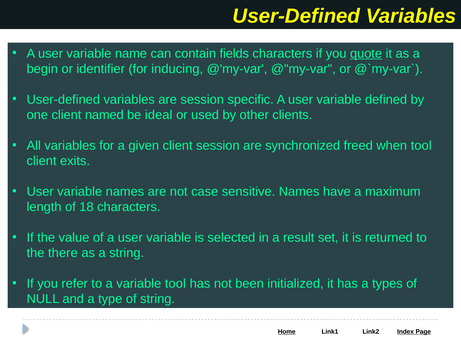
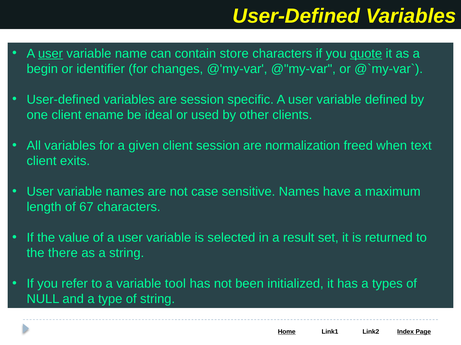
user at (50, 54) underline: none -> present
fields: fields -> store
inducing: inducing -> changes
named: named -> ename
synchronized: synchronized -> normalization
when tool: tool -> text
18: 18 -> 67
